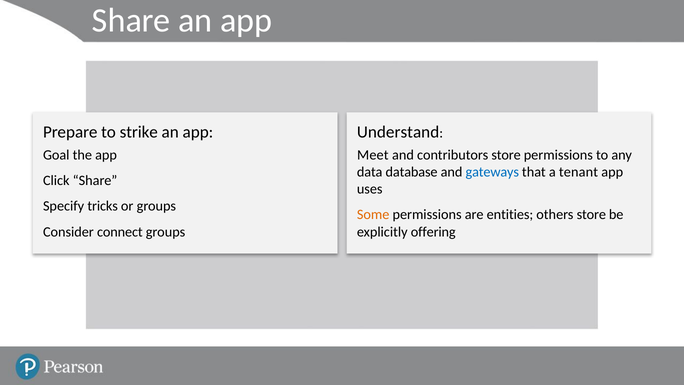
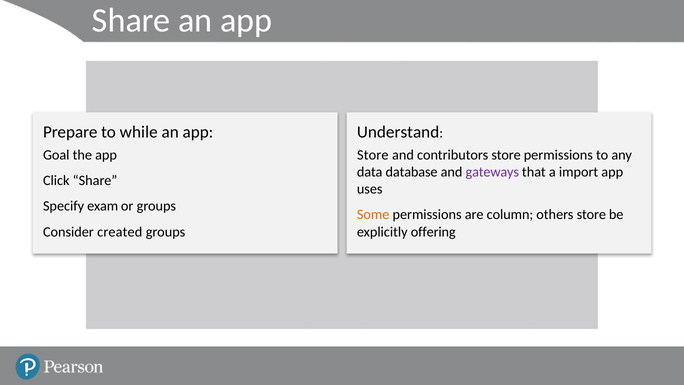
strike: strike -> while
Meet at (373, 155): Meet -> Store
gateways colour: blue -> purple
tenant: tenant -> import
tricks: tricks -> exam
entities: entities -> column
connect: connect -> created
